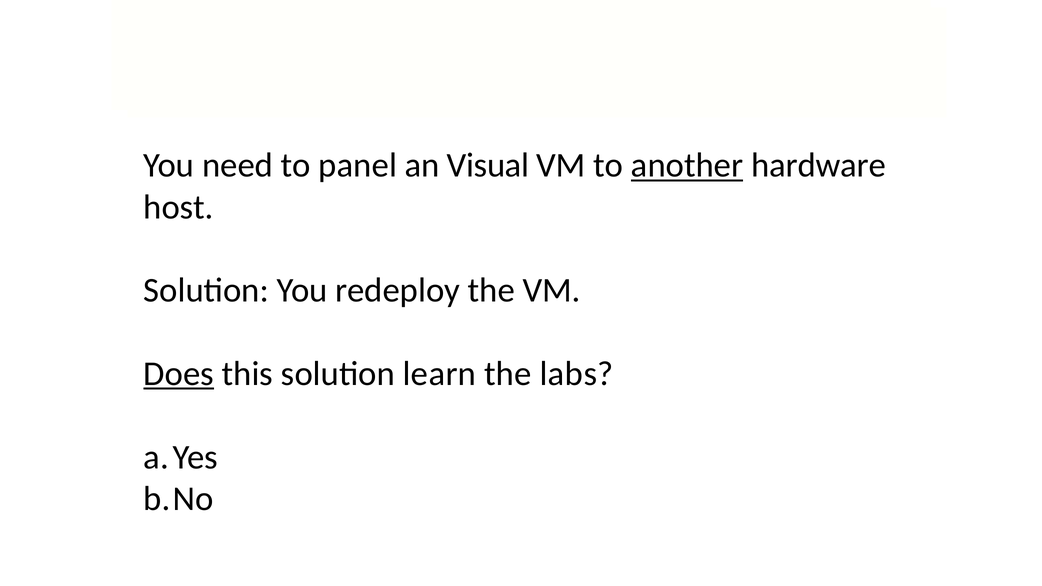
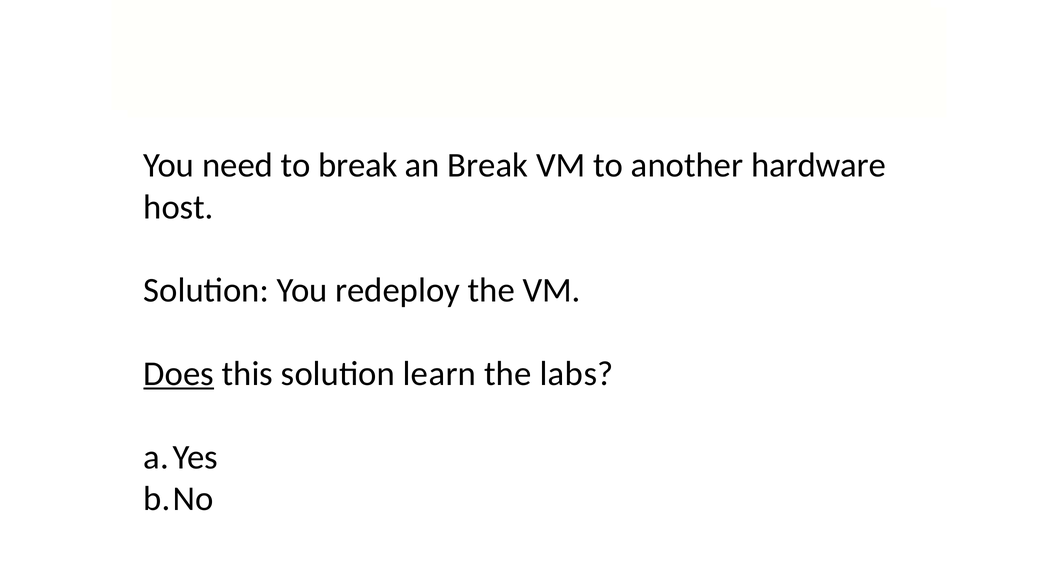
to panel: panel -> break
an Visual: Visual -> Break
another underline: present -> none
